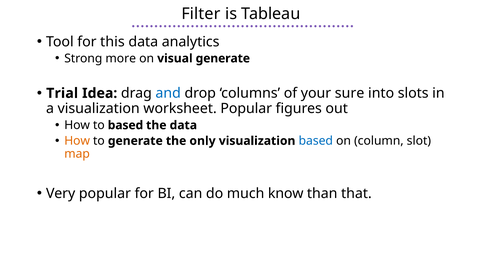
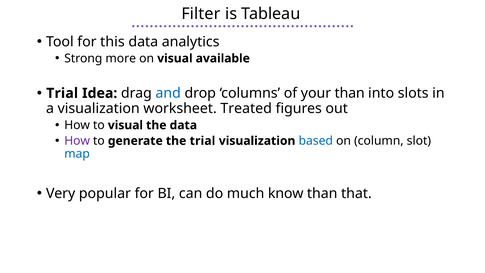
visual generate: generate -> available
your sure: sure -> than
worksheet Popular: Popular -> Treated
to based: based -> visual
How at (77, 141) colour: orange -> purple
the only: only -> trial
map colour: orange -> blue
